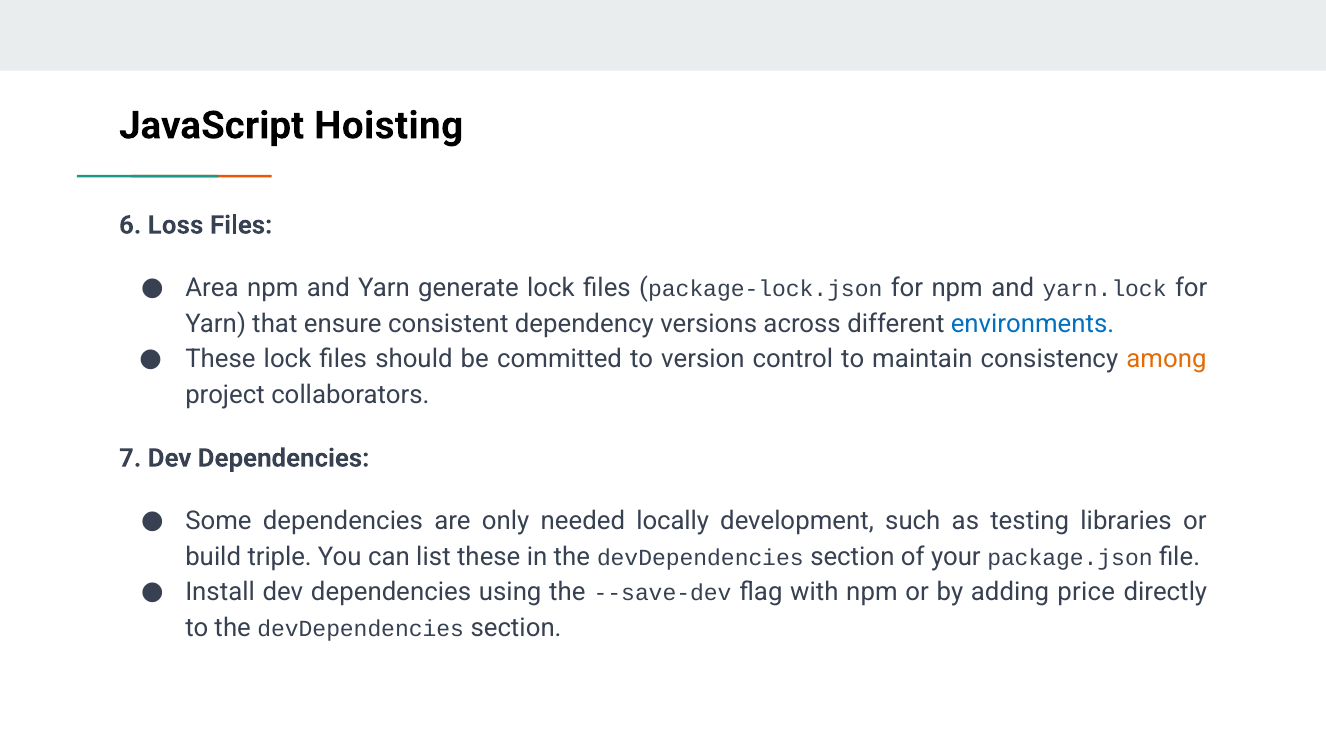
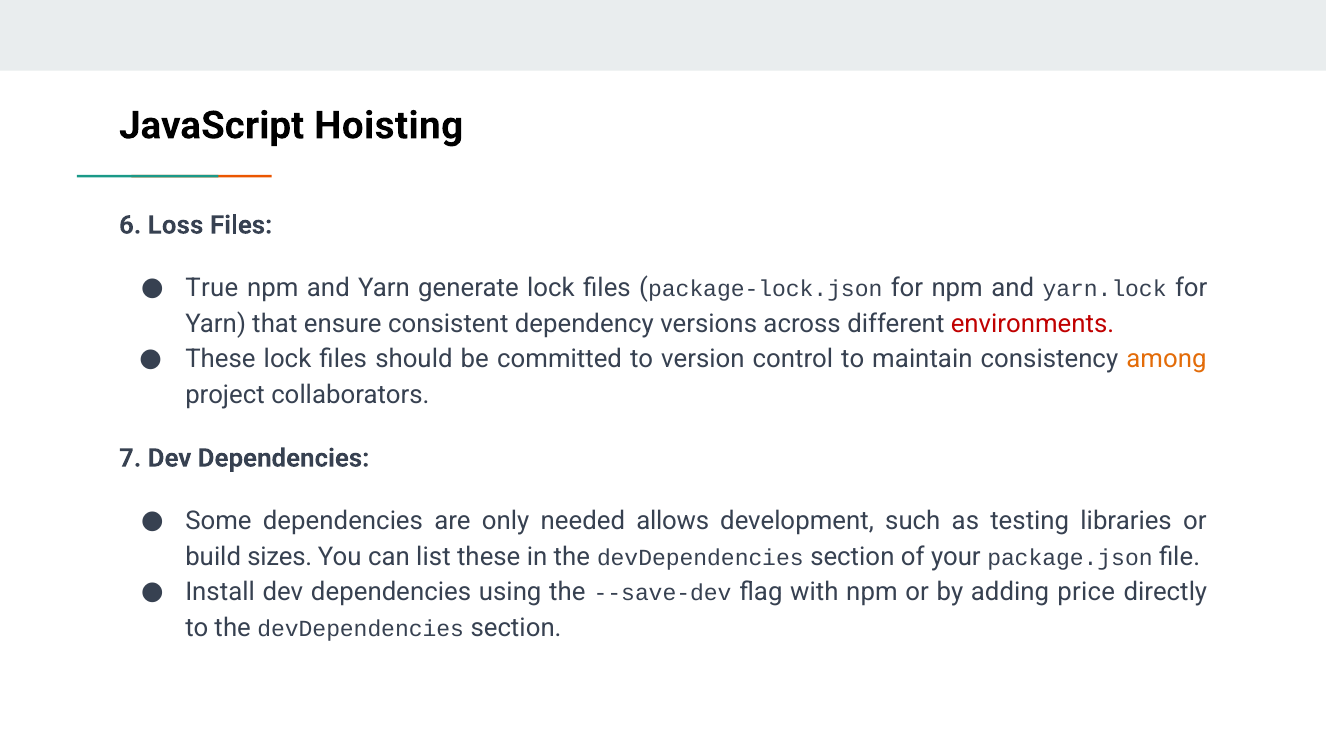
Area: Area -> True
environments colour: blue -> red
locally: locally -> allows
triple: triple -> sizes
